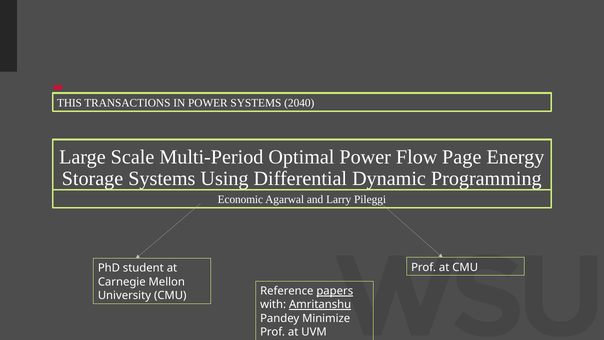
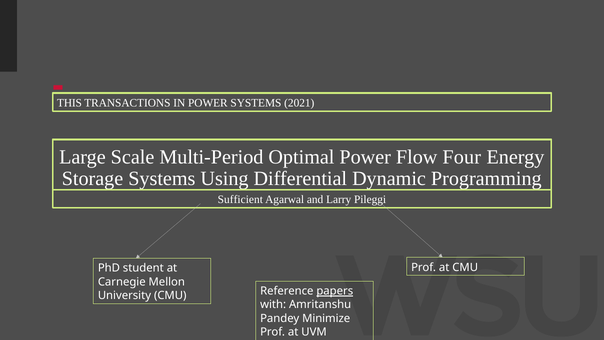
2040: 2040 -> 2021
Page: Page -> Four
Economic: Economic -> Sufficient
Amritanshu underline: present -> none
